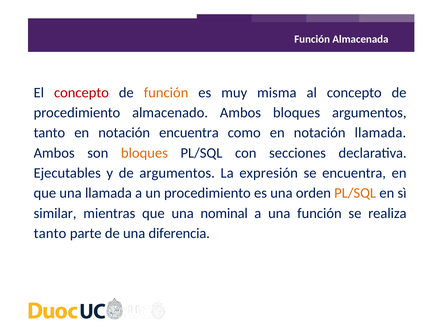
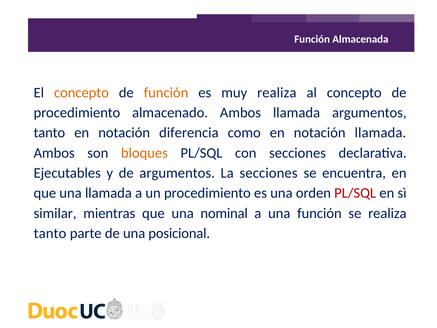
concepto at (81, 93) colour: red -> orange
muy misma: misma -> realiza
Ambos bloques: bloques -> llamada
notación encuentra: encuentra -> diferencia
La expresión: expresión -> secciones
PL/SQL at (355, 193) colour: orange -> red
diferencia: diferencia -> posicional
